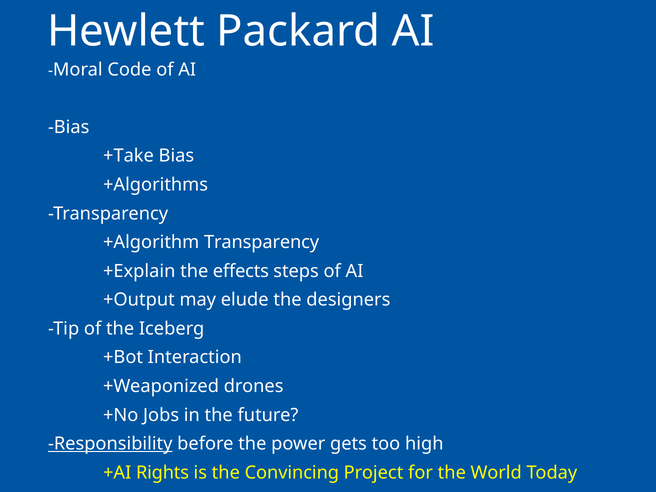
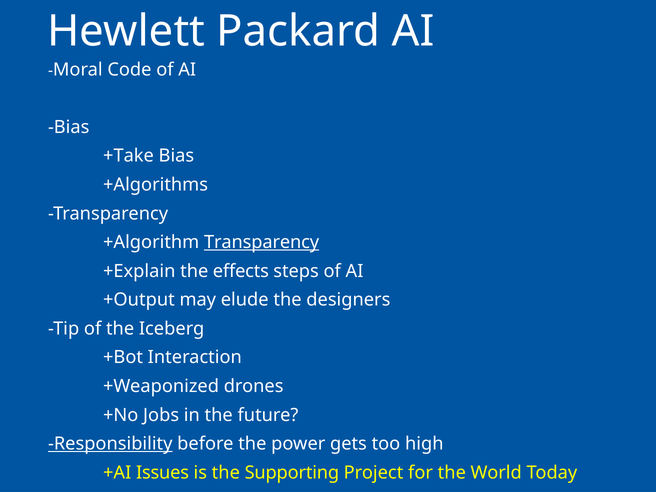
Transparency at (262, 242) underline: none -> present
Rights: Rights -> Issues
Convincing: Convincing -> Supporting
